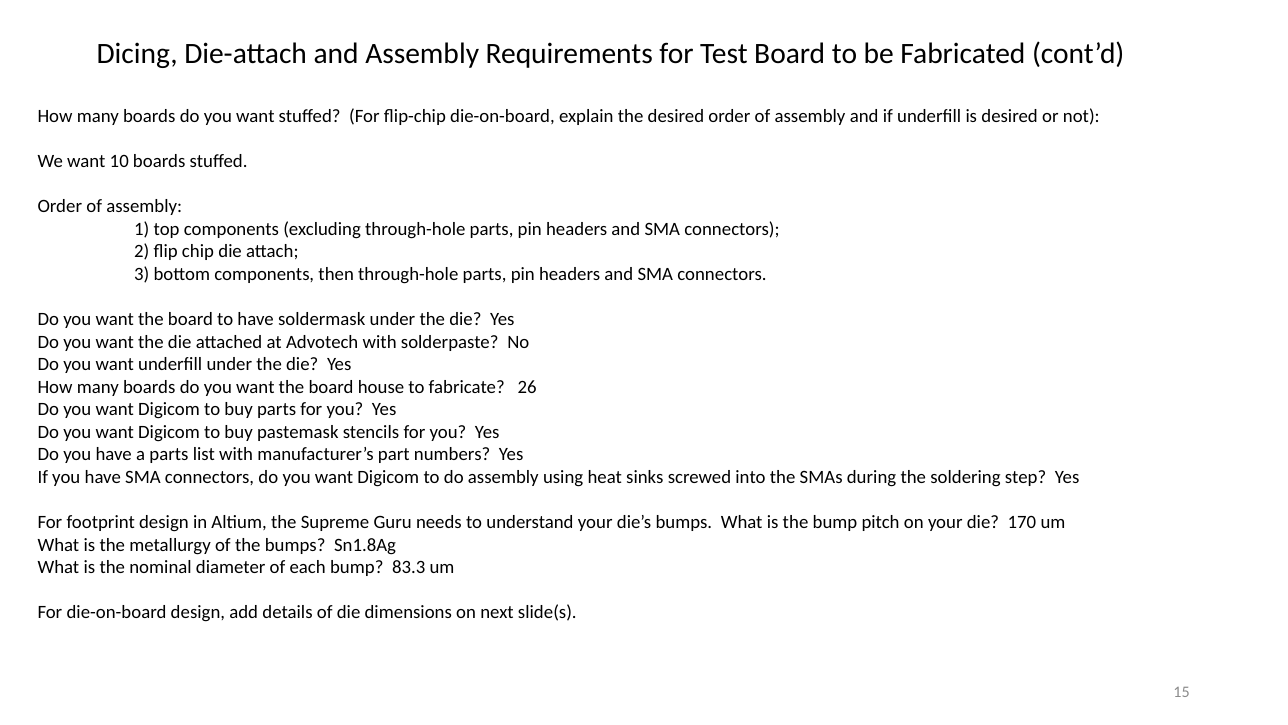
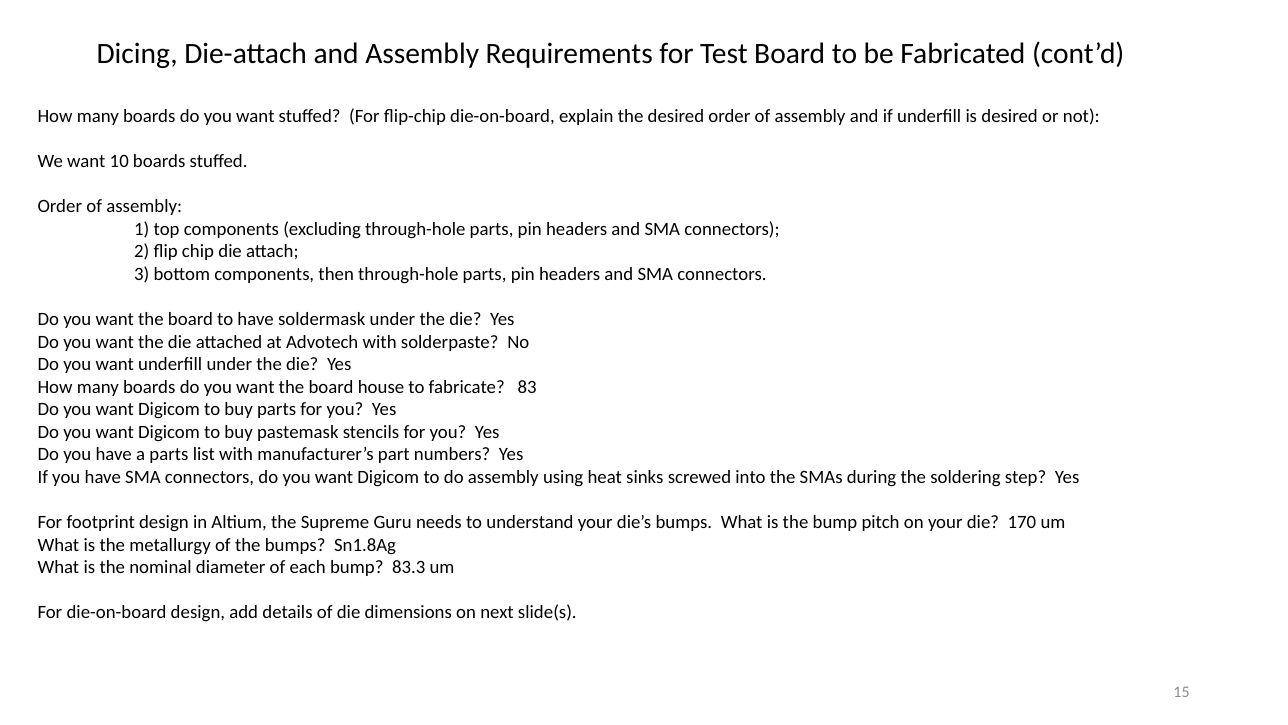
26: 26 -> 83
